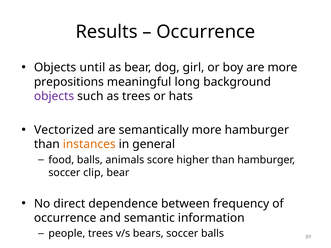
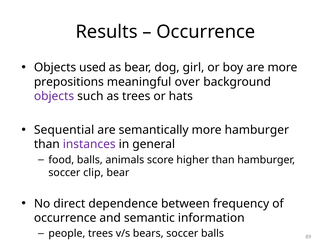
until: until -> used
long: long -> over
Vectorized: Vectorized -> Sequential
instances colour: orange -> purple
